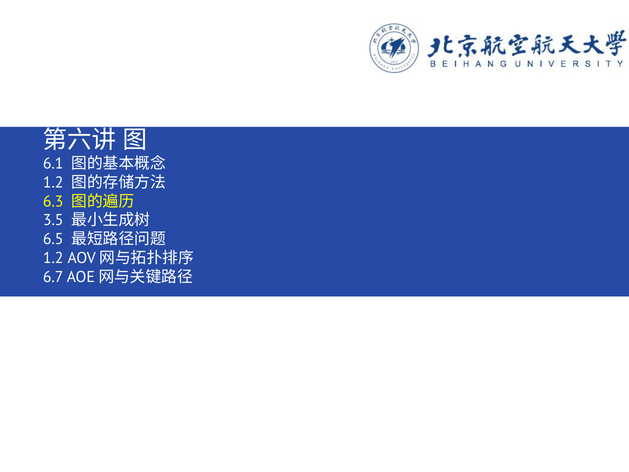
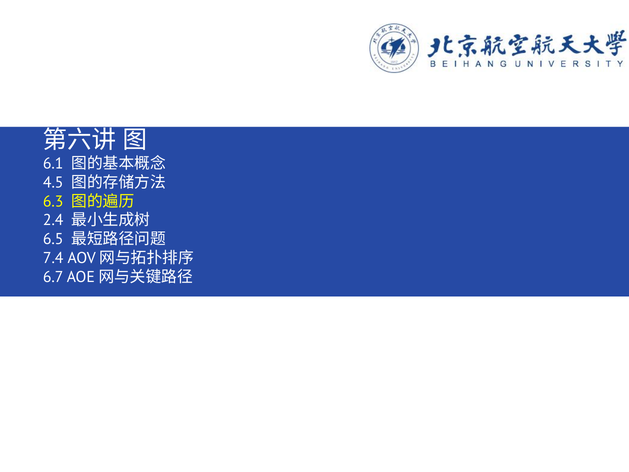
1.2 at (53, 182): 1.2 -> 4.5
3.5: 3.5 -> 2.4
1.2 at (53, 258): 1.2 -> 7.4
